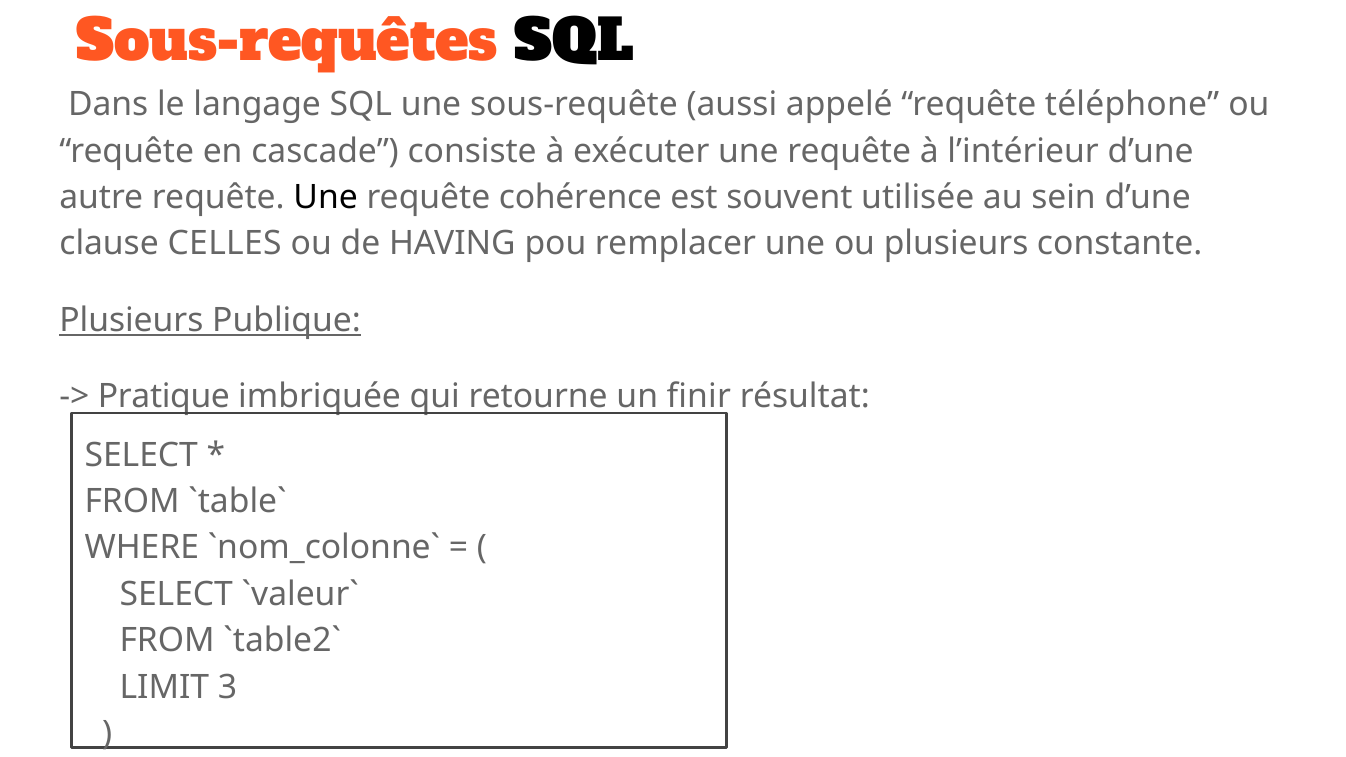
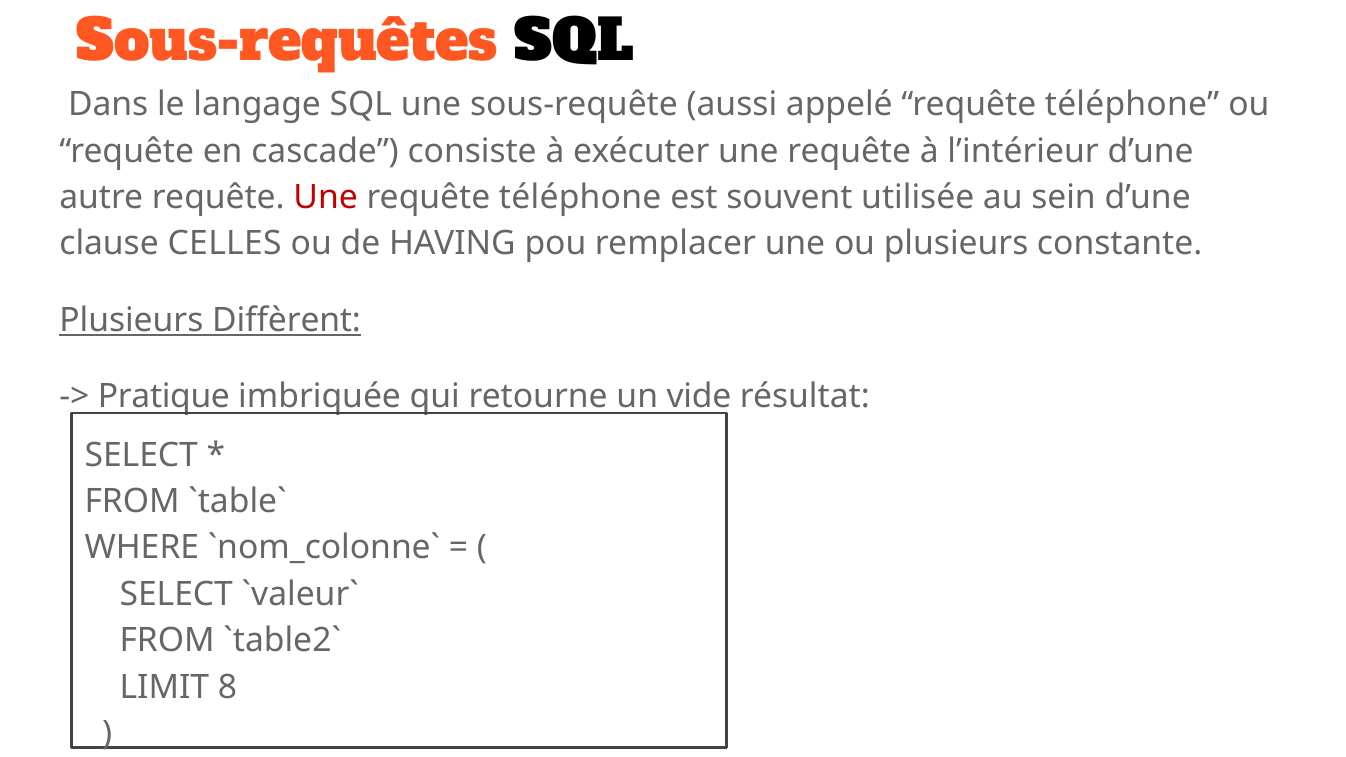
Une at (326, 197) colour: black -> red
cohérence at (580, 197): cohérence -> téléphone
Publique: Publique -> Diffèrent
finir: finir -> vide
3: 3 -> 8
